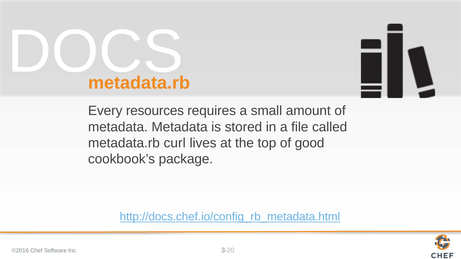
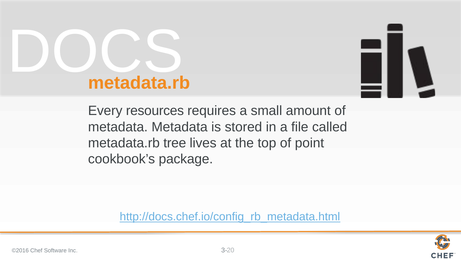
curl: curl -> tree
good: good -> point
